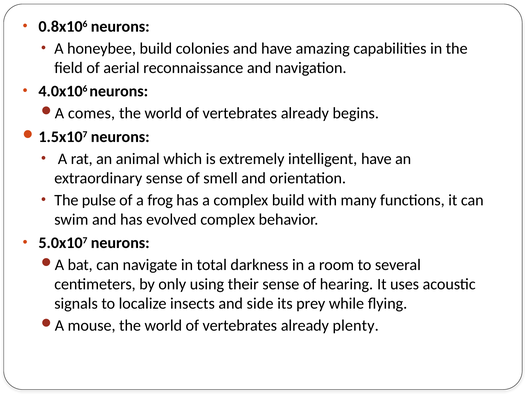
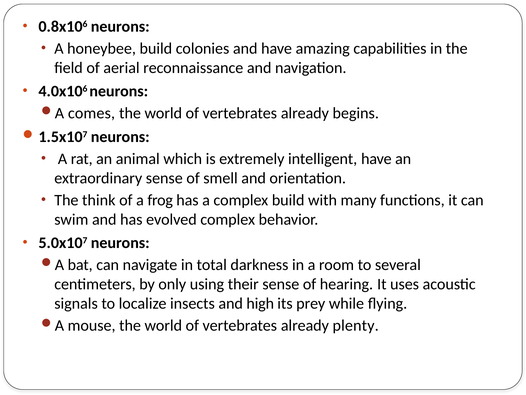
pulse: pulse -> think
side: side -> high
